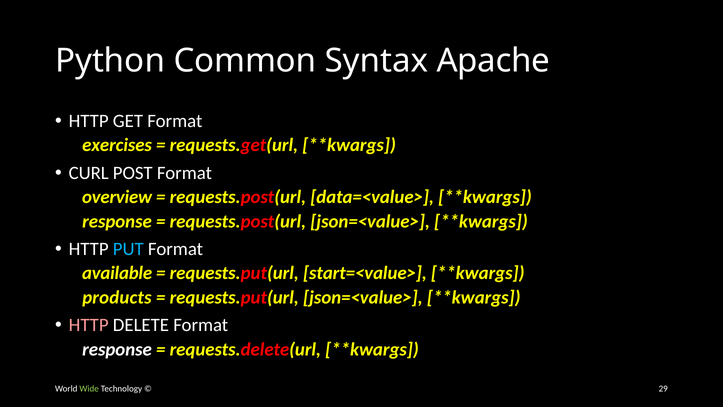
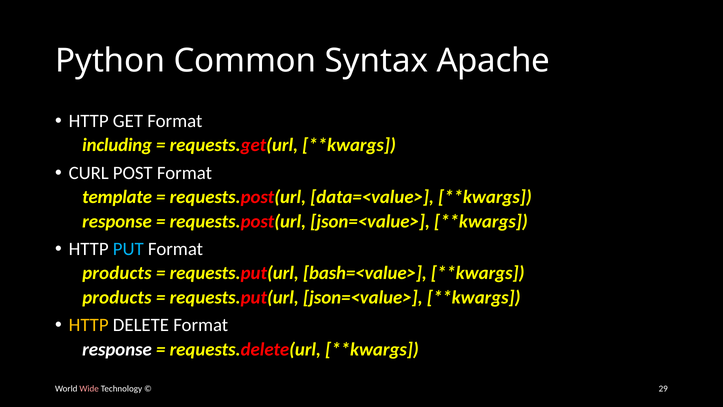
exercises: exercises -> including
overview: overview -> template
available at (117, 273): available -> products
start=<value>: start=<value> -> bash=<value>
HTTP at (89, 325) colour: pink -> yellow
Wide colour: light green -> pink
